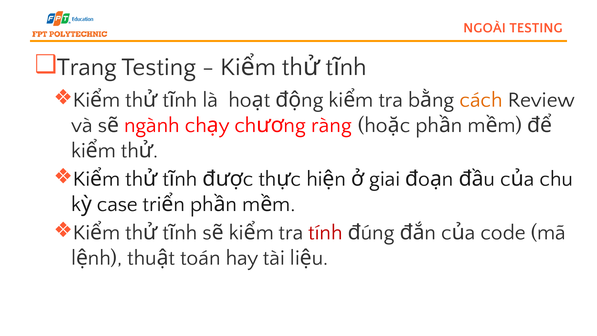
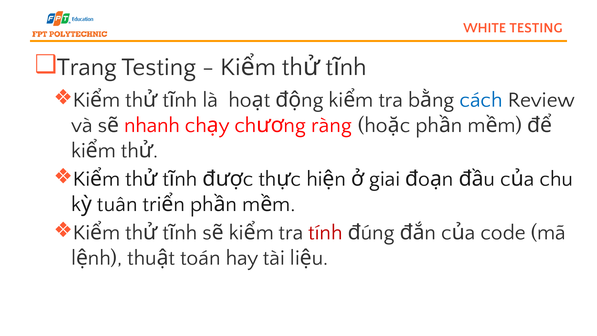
NGOÀI: NGOÀI -> WHITE
cách colour: orange -> blue
ngành: ngành -> nhanh
case: case -> tuân
